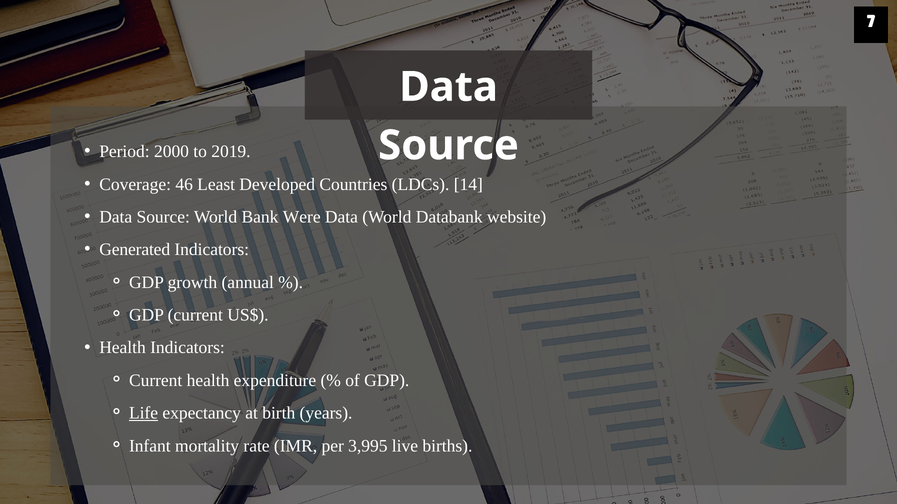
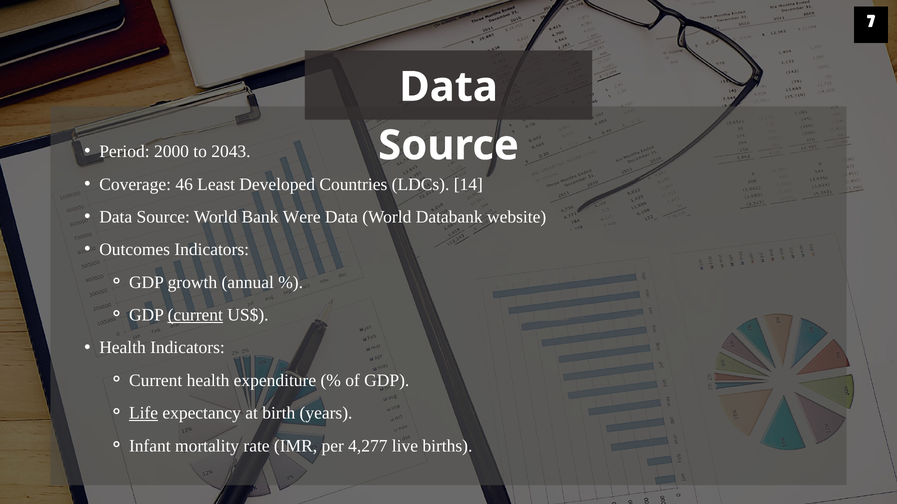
2019: 2019 -> 2043
Generated: Generated -> Outcomes
current at (195, 315) underline: none -> present
3,995: 3,995 -> 4,277
